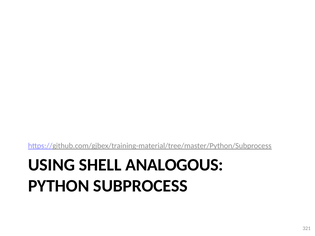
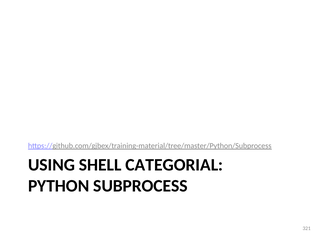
ANALOGOUS: ANALOGOUS -> CATEGORIAL
